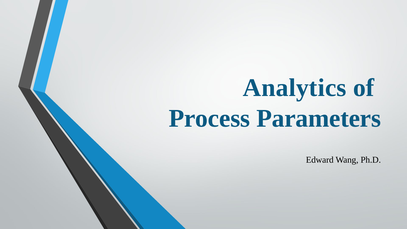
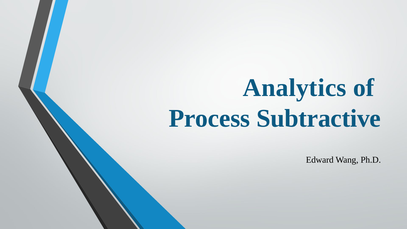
Parameters: Parameters -> Subtractive
